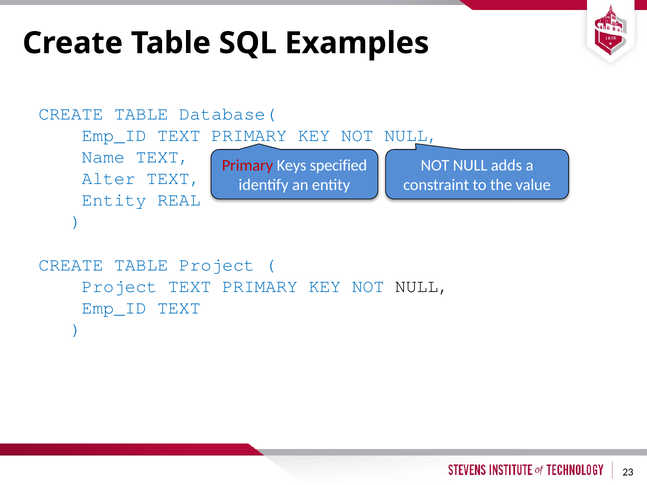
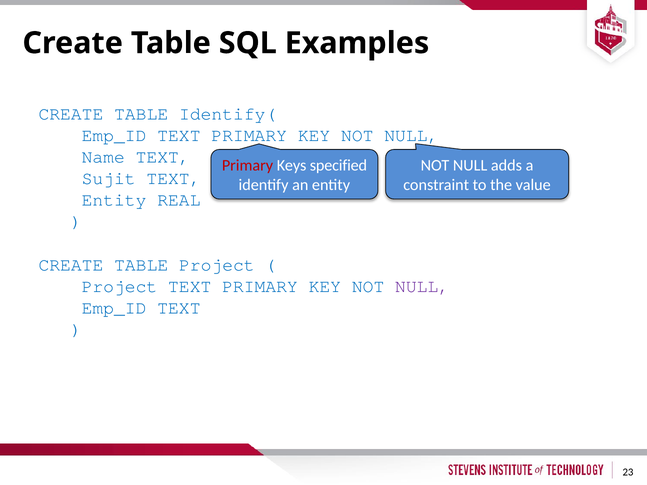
Database(: Database( -> Identify(
Alter: Alter -> Sujit
NULL at (422, 286) colour: black -> purple
